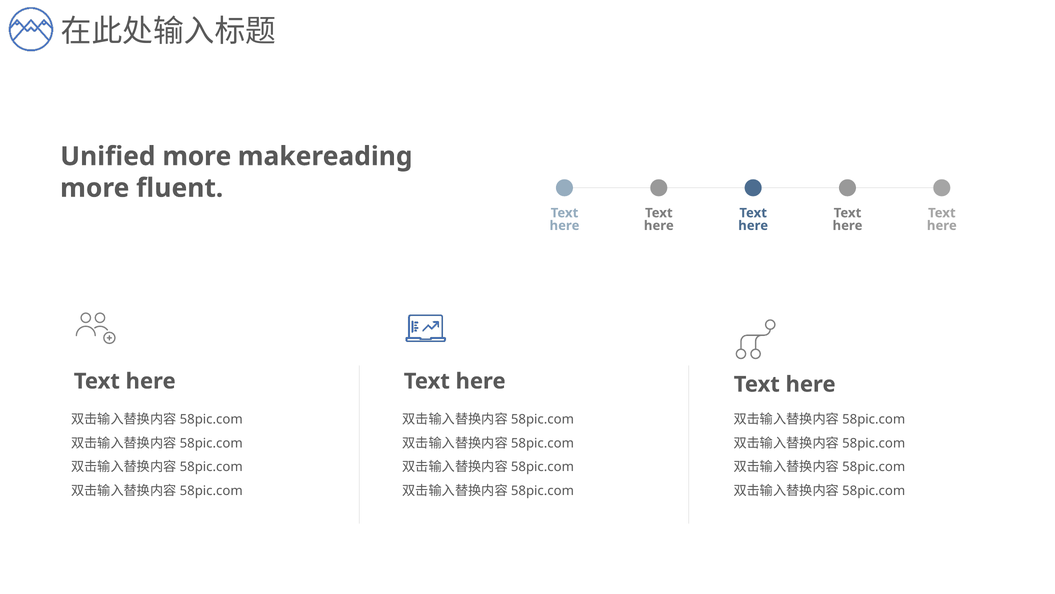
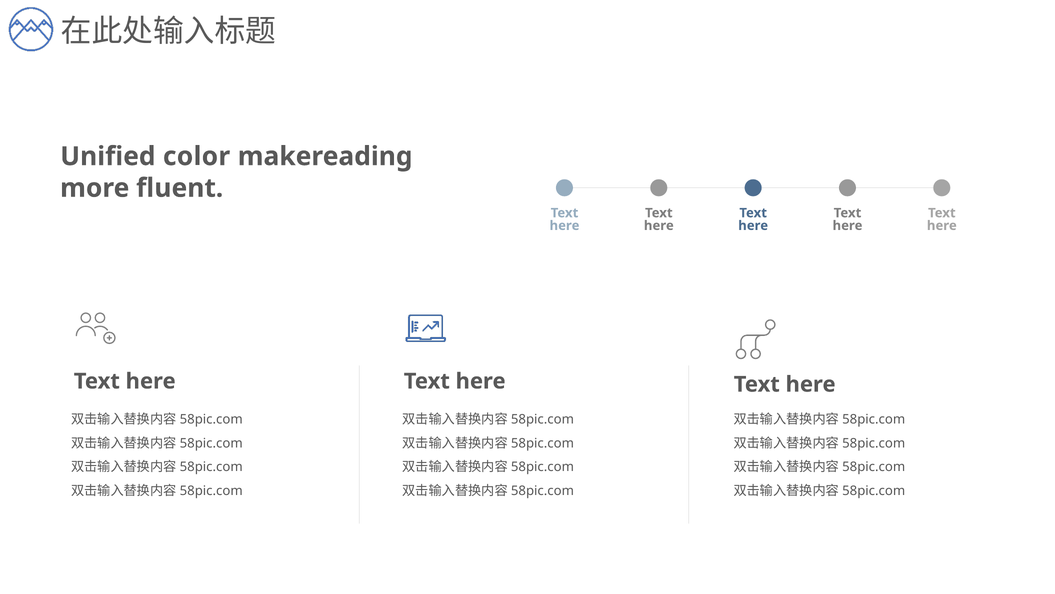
Unified more: more -> color
